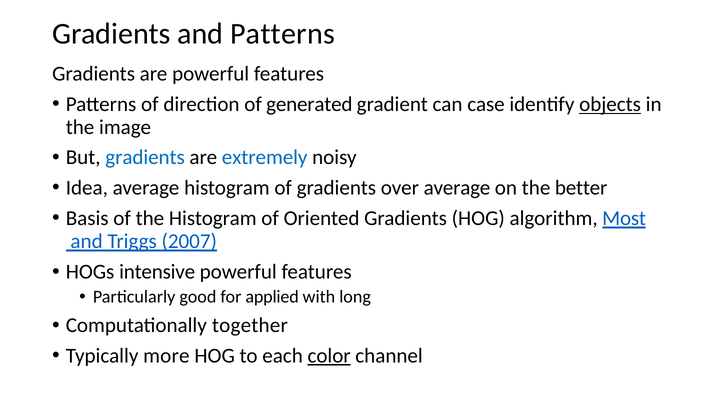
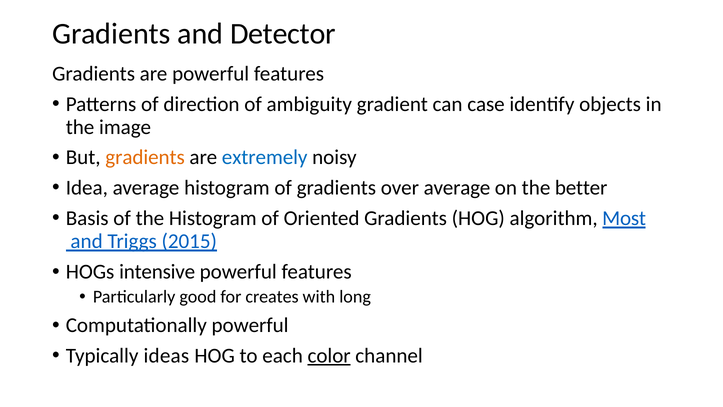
and Patterns: Patterns -> Detector
generated: generated -> ambiguity
objects underline: present -> none
gradients at (145, 157) colour: blue -> orange
2007: 2007 -> 2015
applied: applied -> creates
Computationally together: together -> powerful
more: more -> ideas
